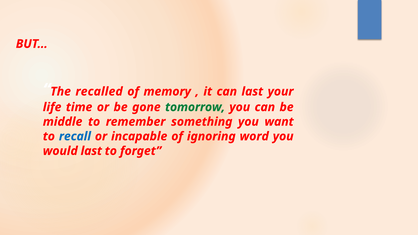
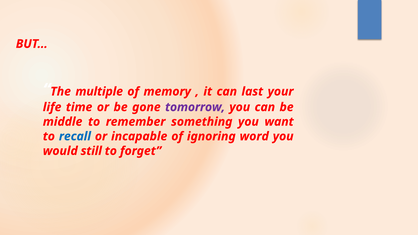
recalled: recalled -> multiple
tomorrow colour: green -> purple
would last: last -> still
